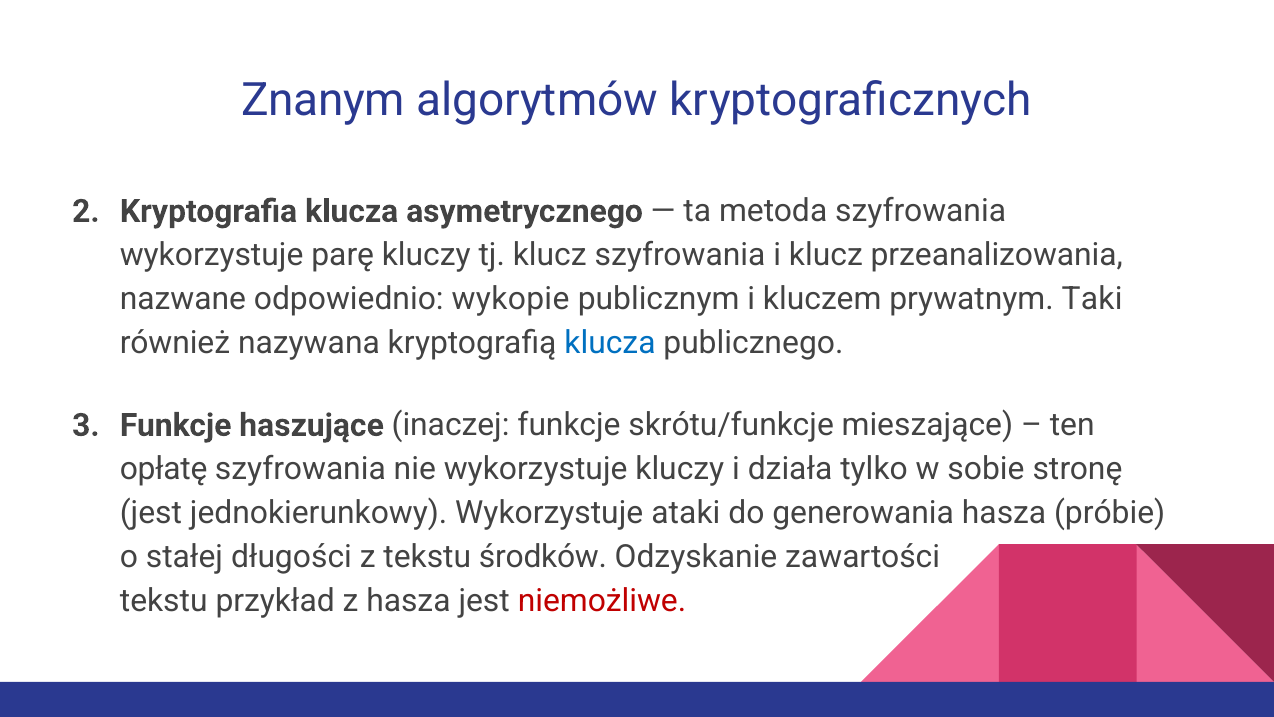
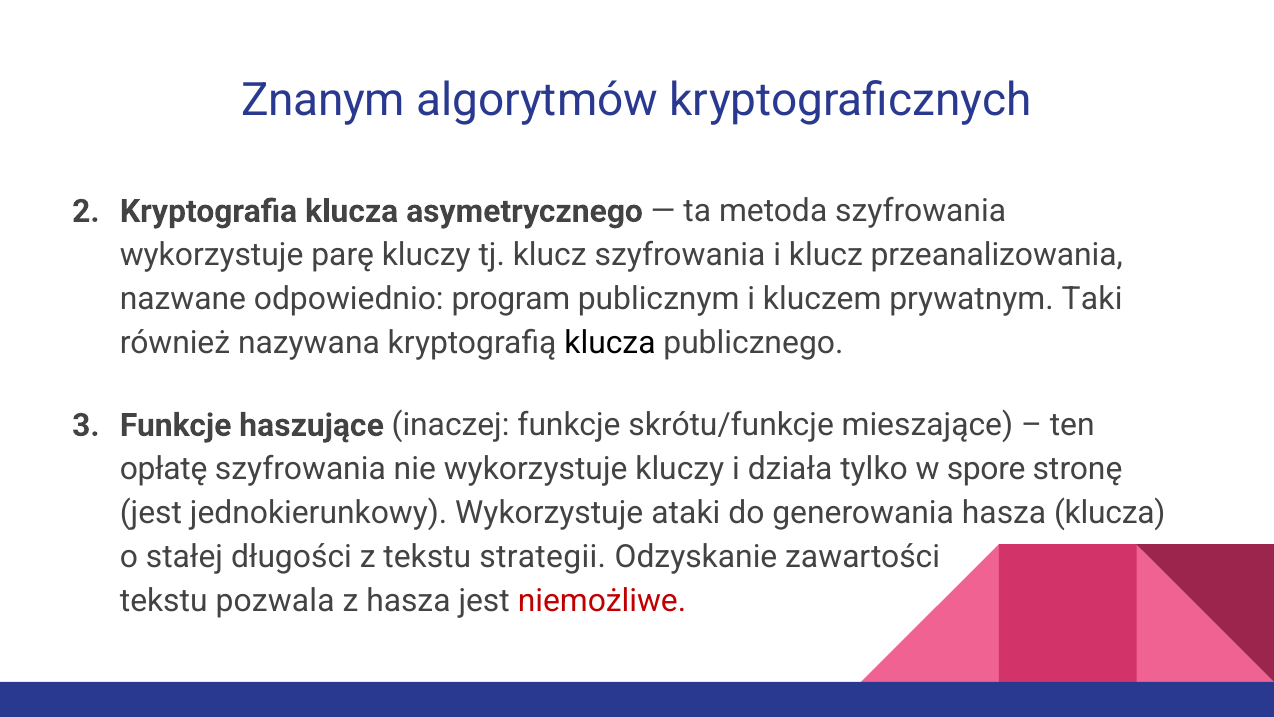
wykopie: wykopie -> program
klucza at (610, 343) colour: blue -> black
sobie: sobie -> spore
hasza próbie: próbie -> klucza
środków: środków -> strategii
przykład: przykład -> pozwala
